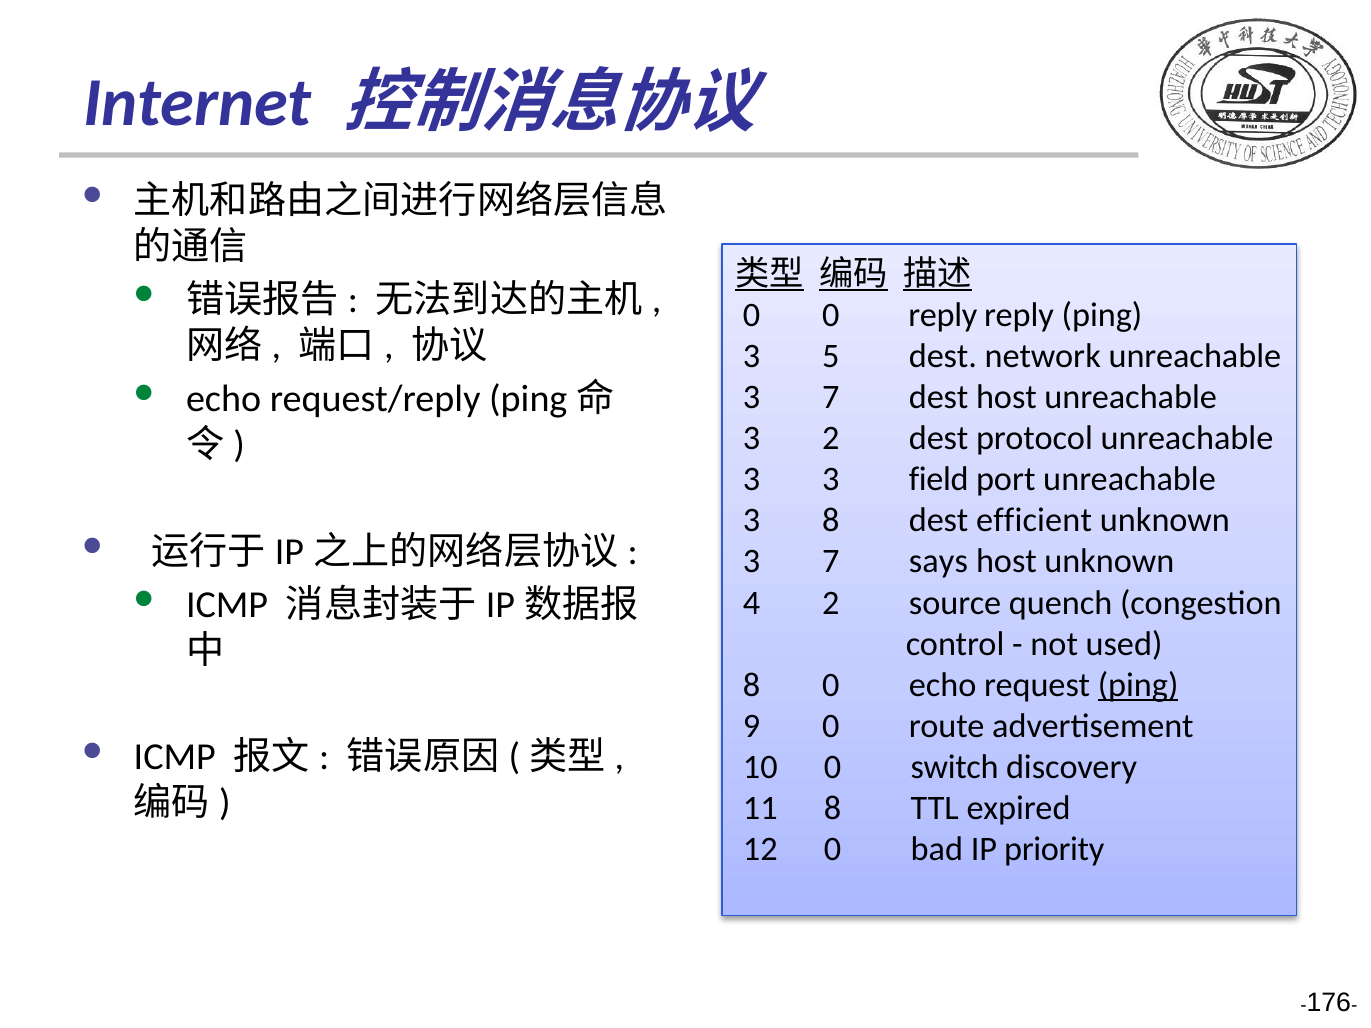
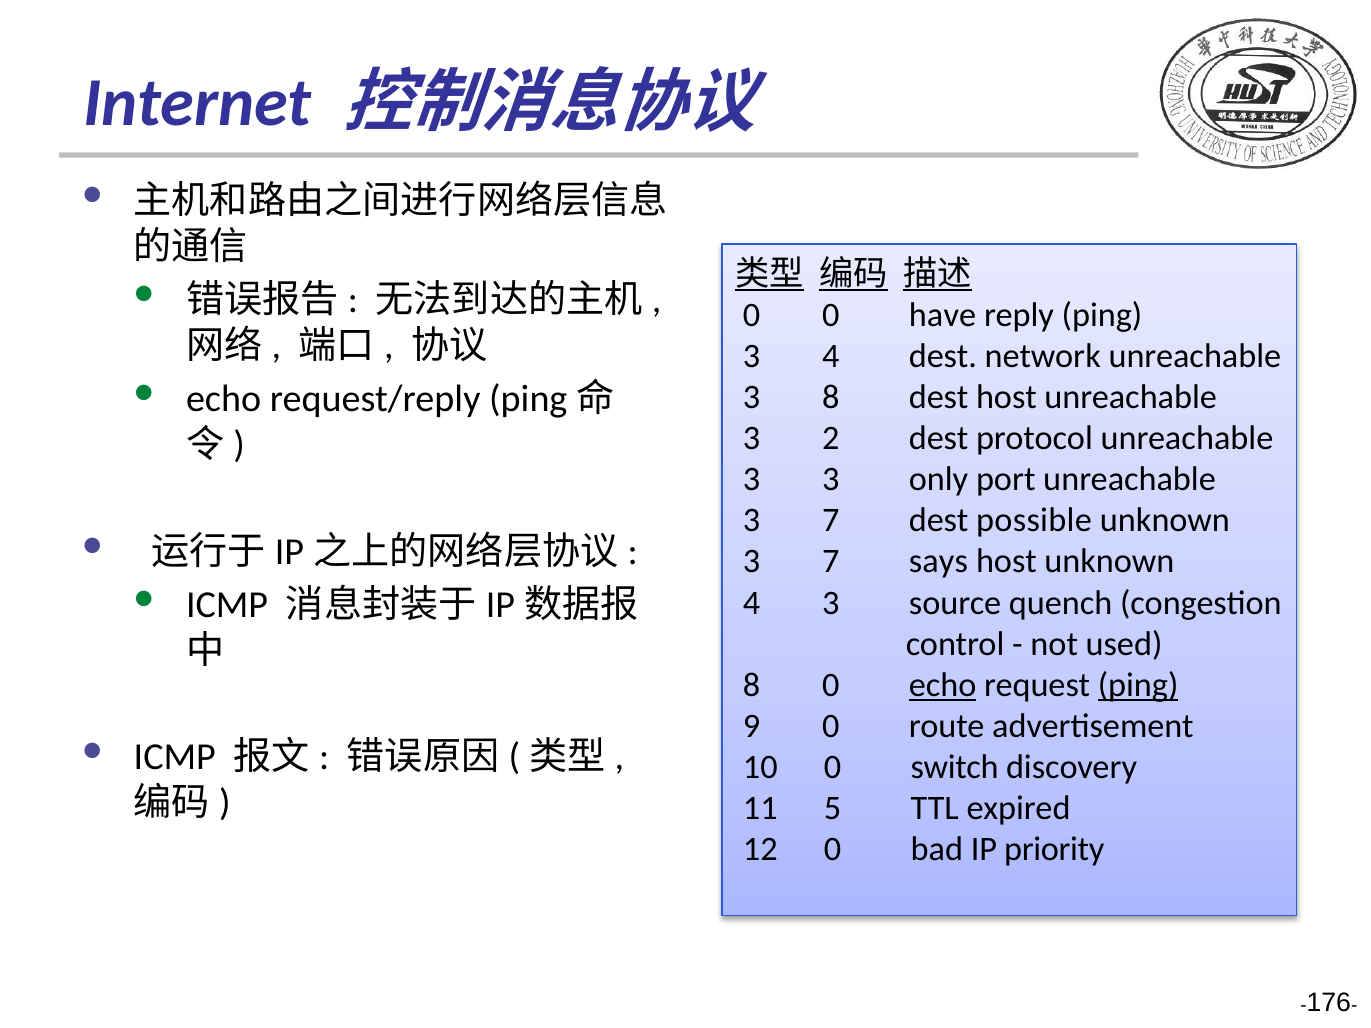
0 reply: reply -> have
3 5: 5 -> 4
7 at (831, 397): 7 -> 8
field: field -> only
8 at (831, 521): 8 -> 7
efficient: efficient -> possible
4 2: 2 -> 3
echo at (943, 685) underline: none -> present
11 8: 8 -> 5
